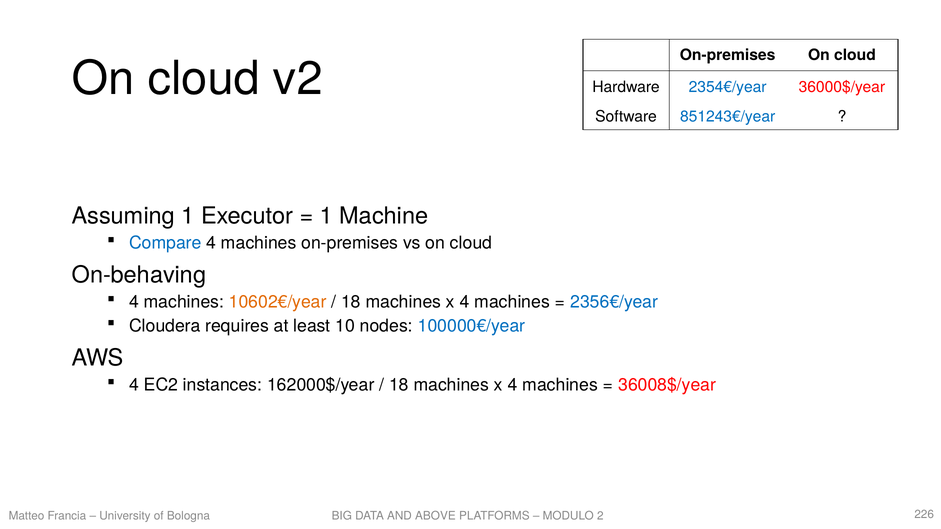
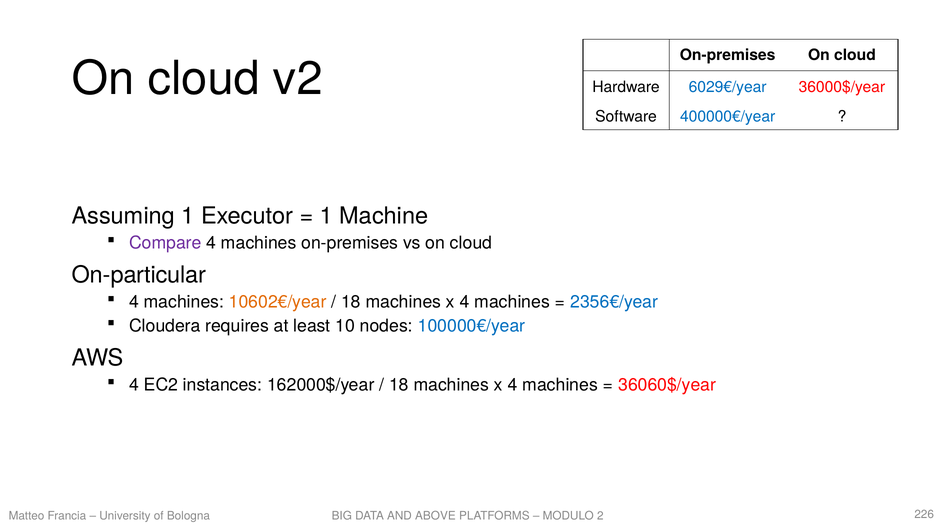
2354€/year: 2354€/year -> 6029€/year
851243€/year: 851243€/year -> 400000€/year
Compare colour: blue -> purple
On-behaving: On-behaving -> On-particular
36008$/year: 36008$/year -> 36060$/year
